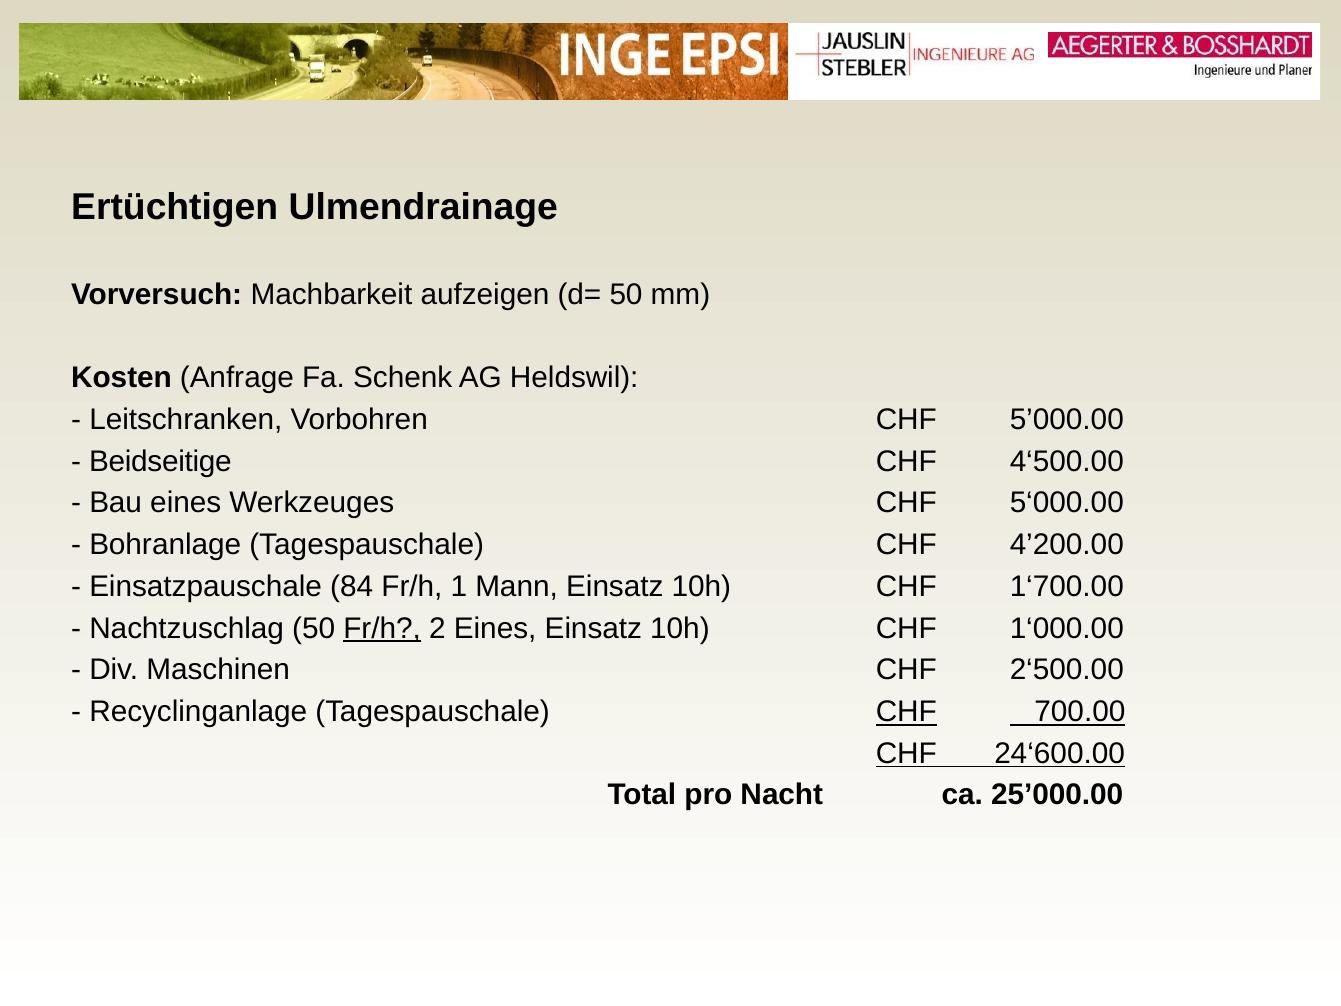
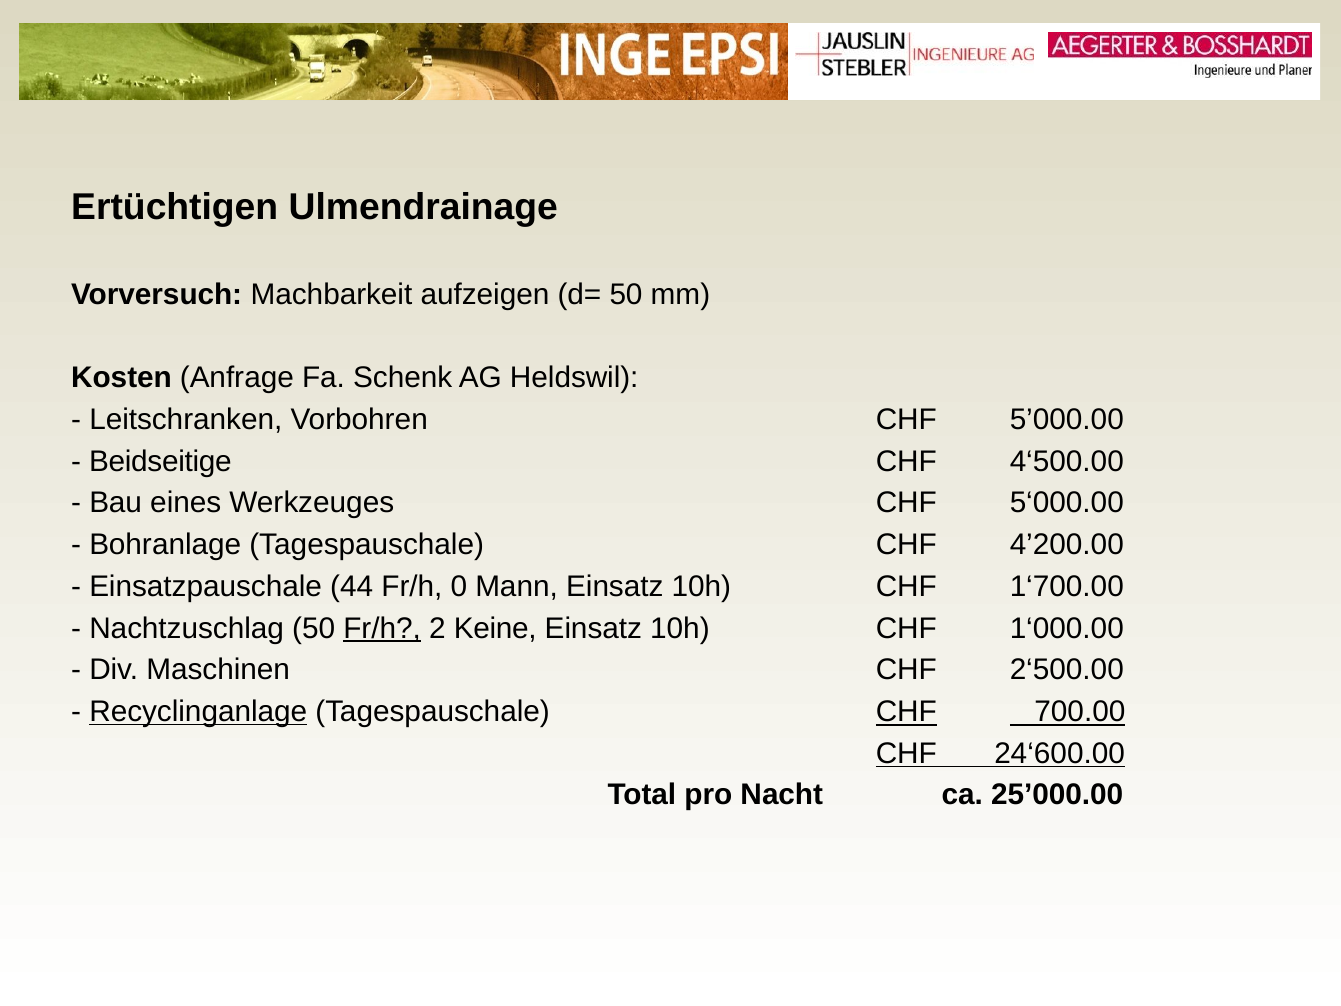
84: 84 -> 44
1: 1 -> 0
2 Eines: Eines -> Keine
Recyclinganlage underline: none -> present
